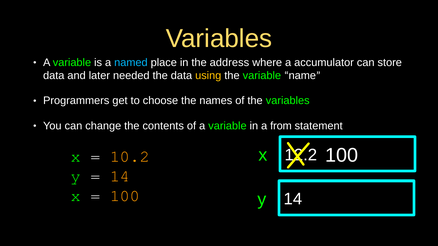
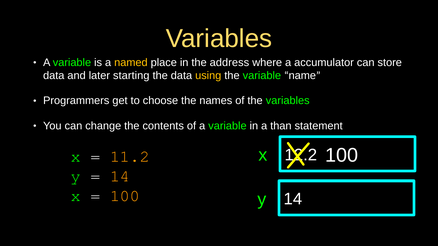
named colour: light blue -> yellow
needed: needed -> starting
from: from -> than
10.2: 10.2 -> 11.2
